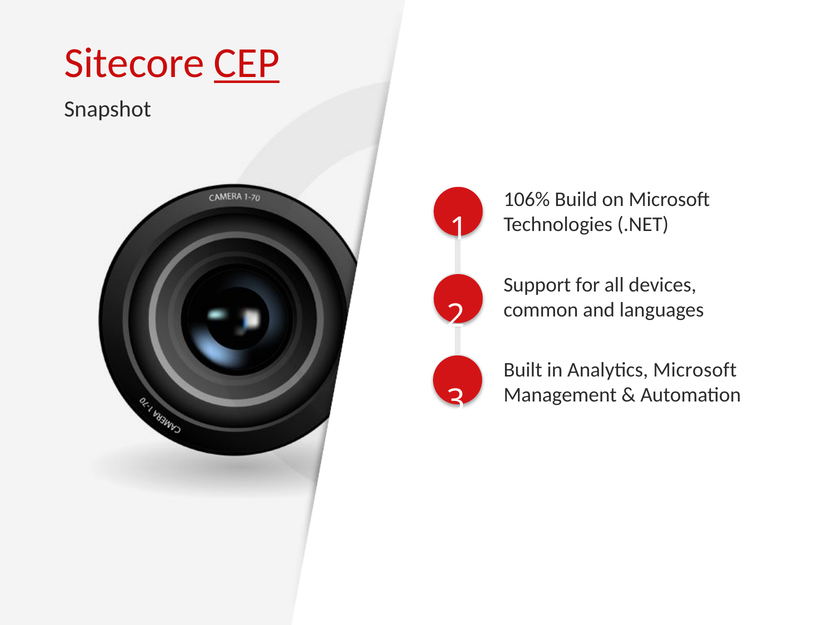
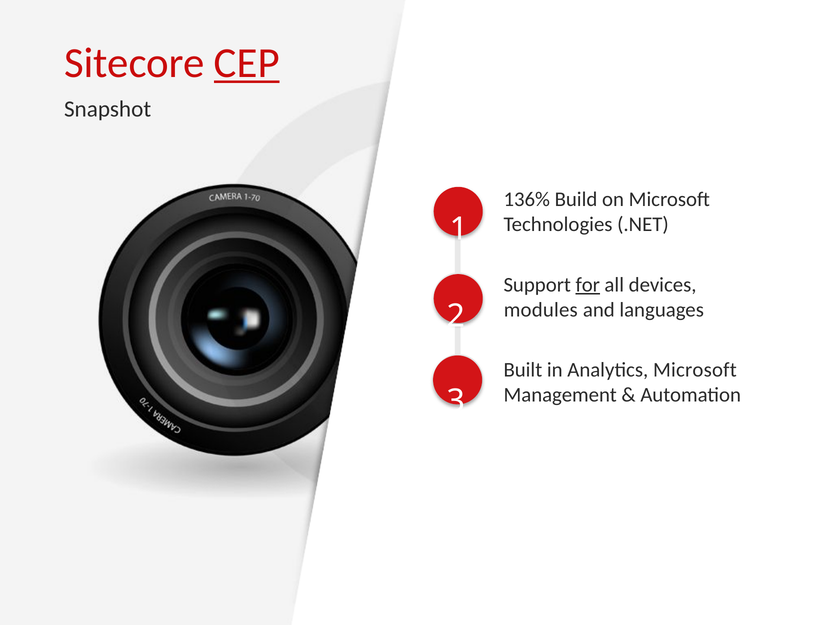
106%: 106% -> 136%
for underline: none -> present
common: common -> modules
